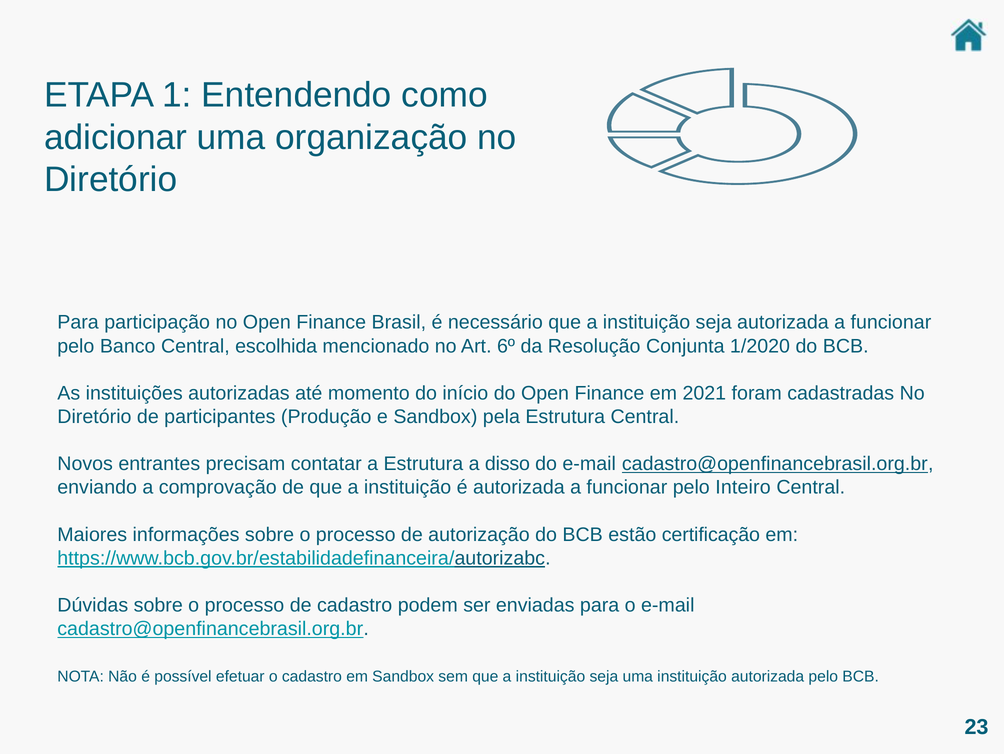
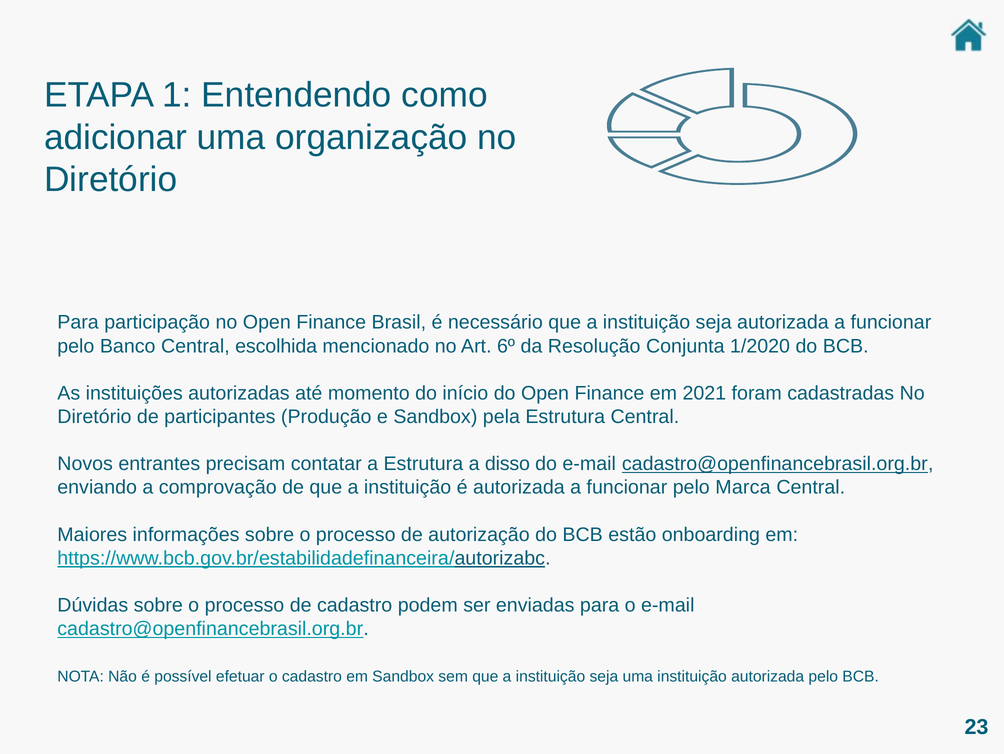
Inteiro: Inteiro -> Marca
certificação: certificação -> onboarding
